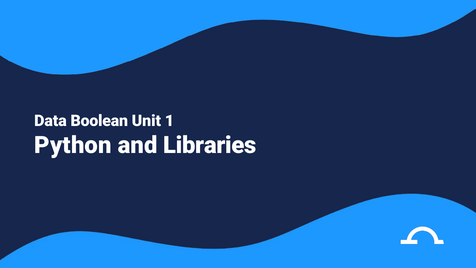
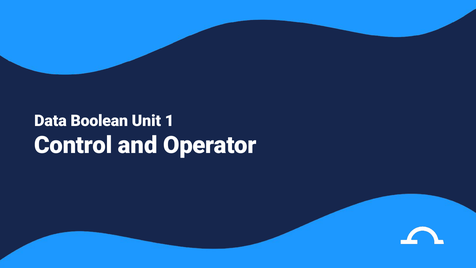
Python: Python -> Control
Libraries: Libraries -> Operator
